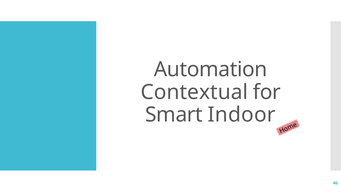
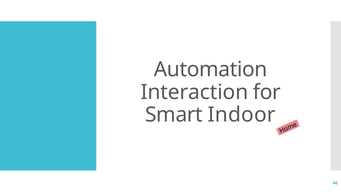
Contextual: Contextual -> Interaction
